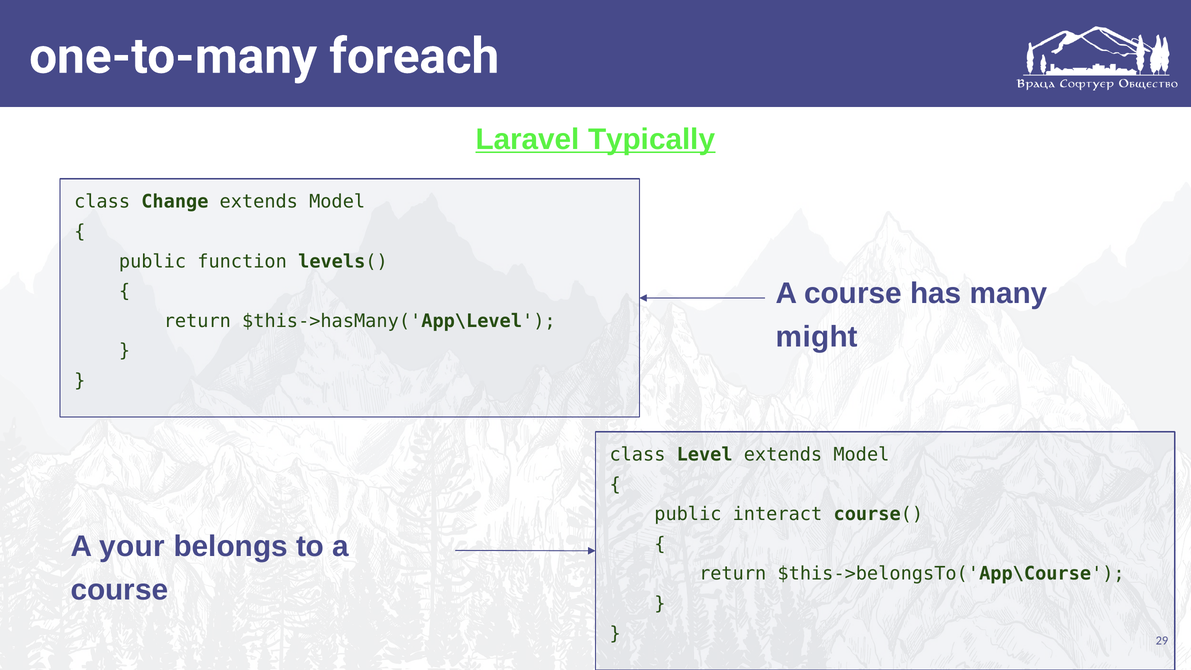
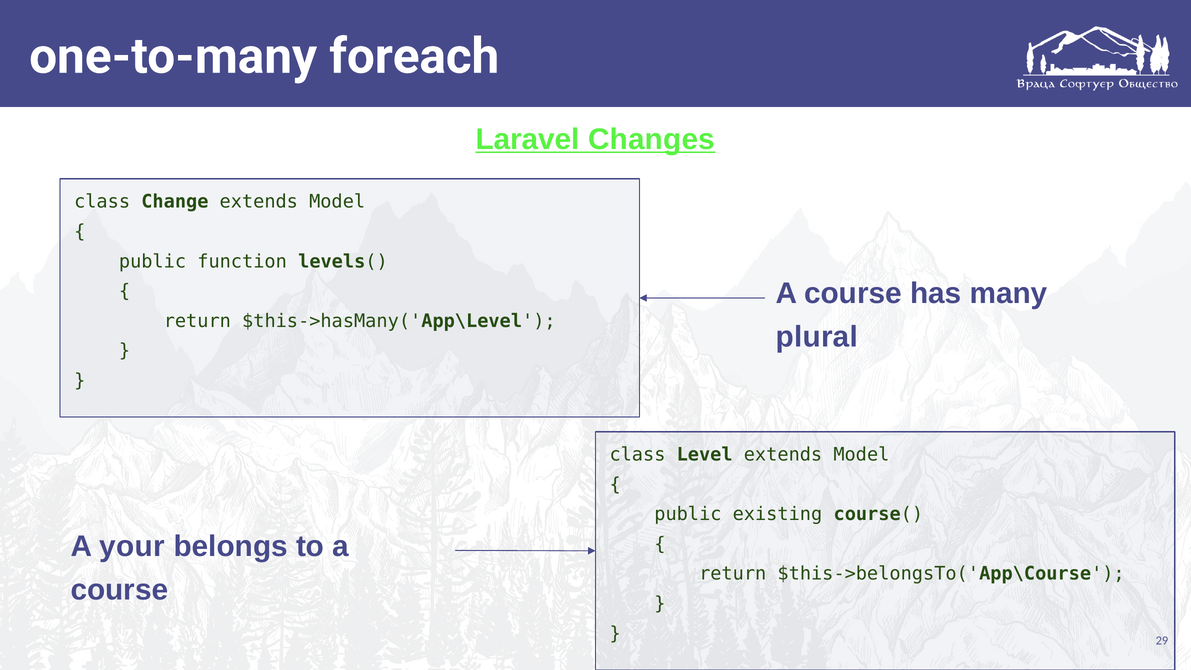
Typically: Typically -> Changes
might: might -> plural
interact: interact -> existing
